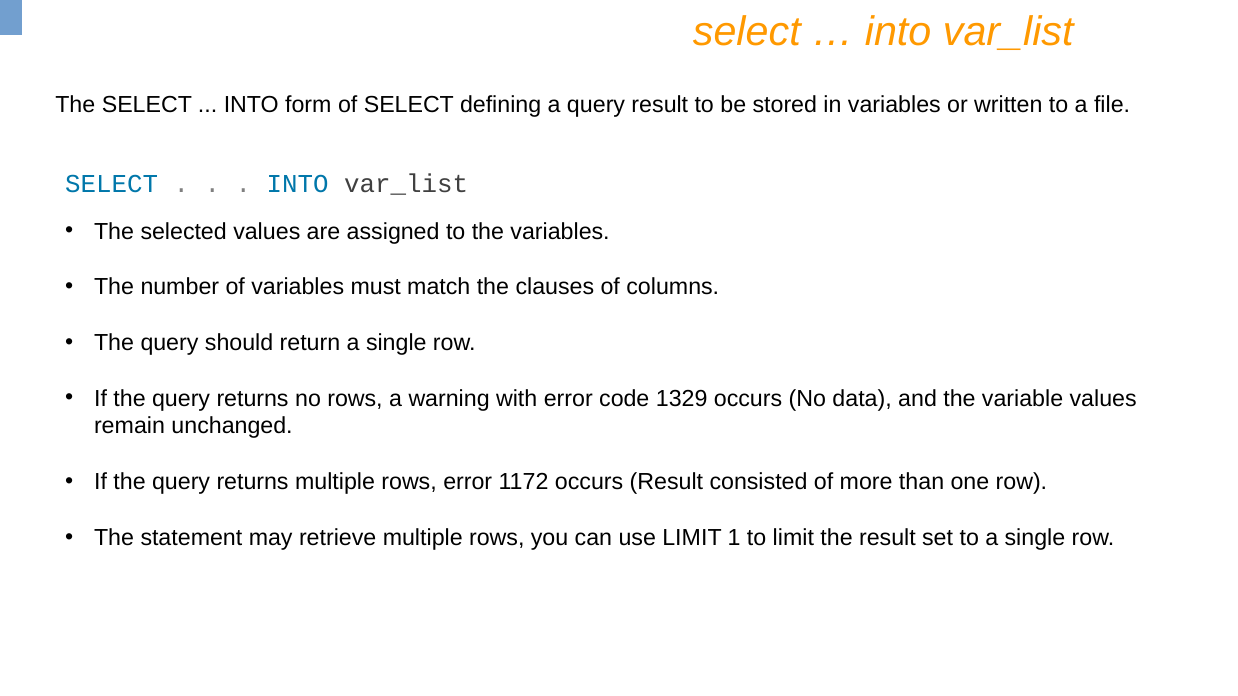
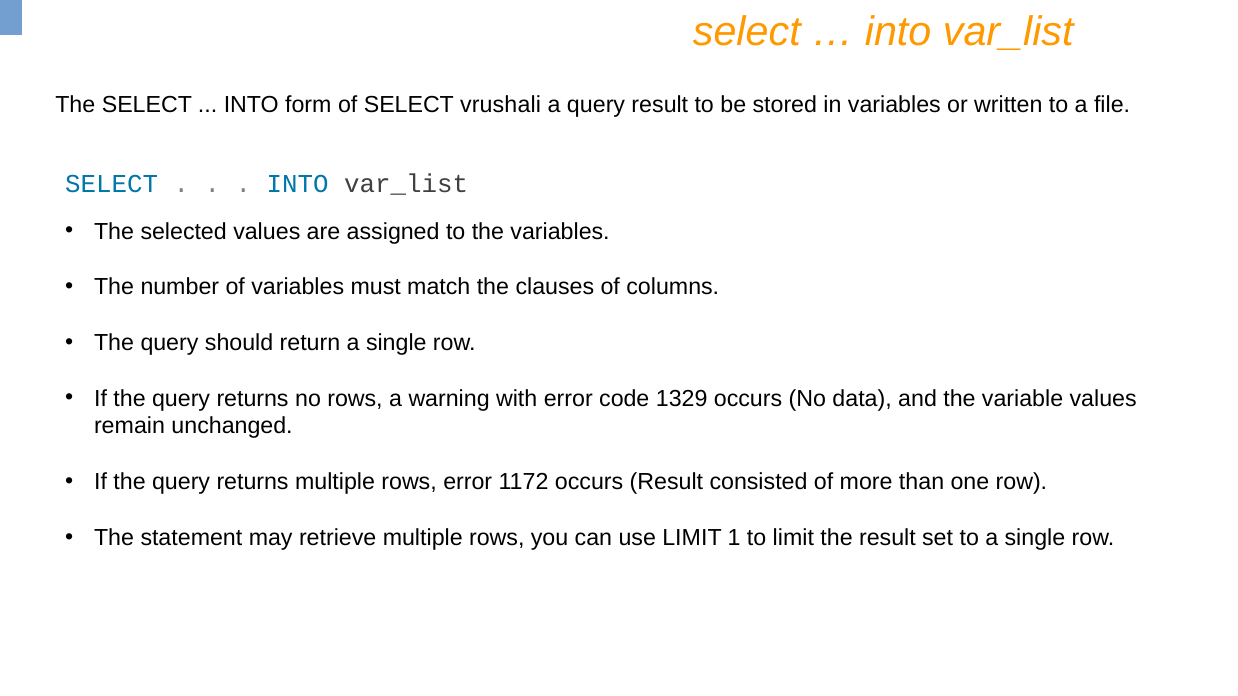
defining: defining -> vrushali
